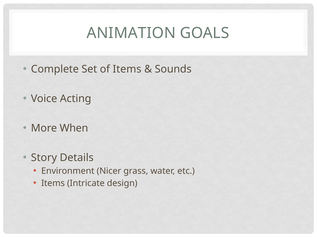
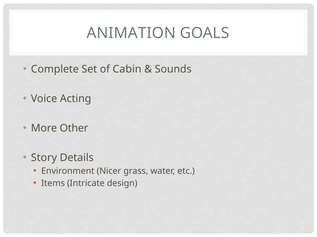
of Items: Items -> Cabin
When: When -> Other
